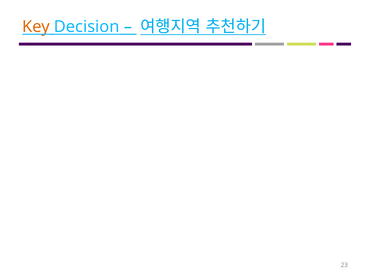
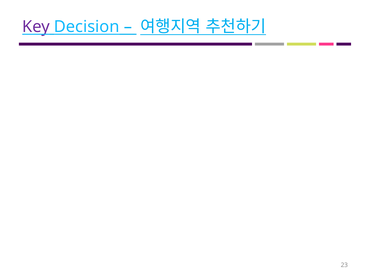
Key colour: orange -> purple
